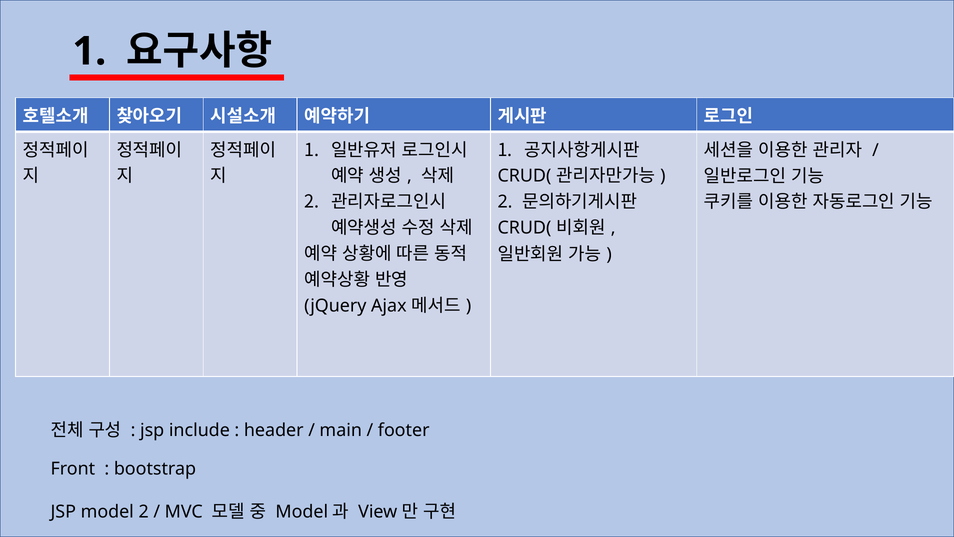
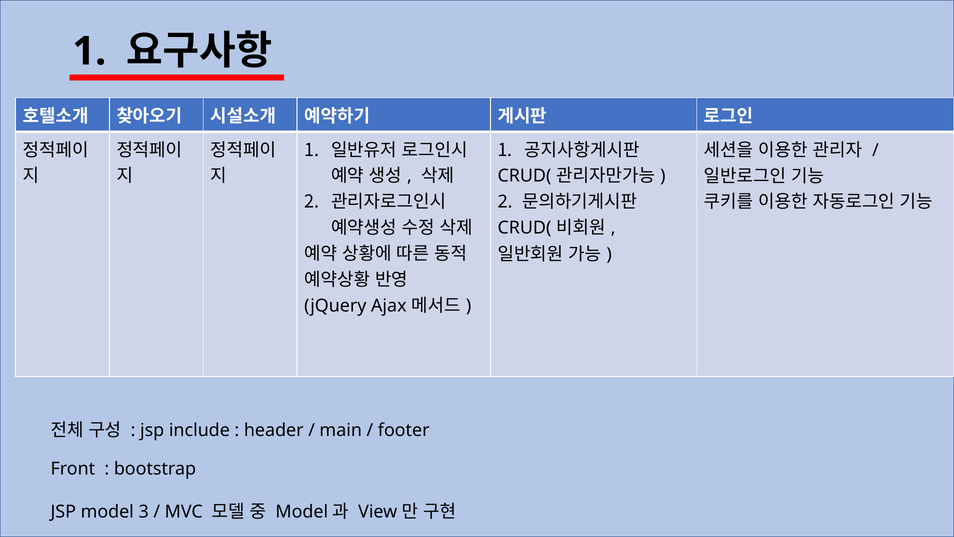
model 2: 2 -> 3
